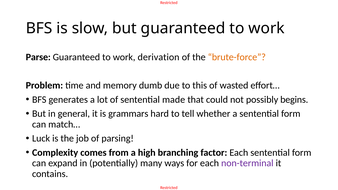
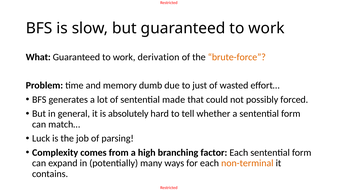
Parse: Parse -> What
this: this -> just
begins: begins -> forced
grammars: grammars -> absolutely
non-terminal colour: purple -> orange
